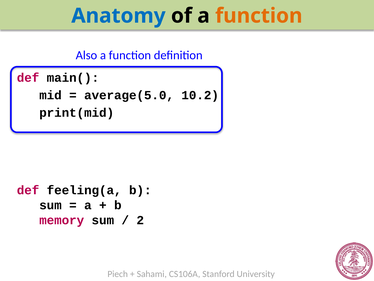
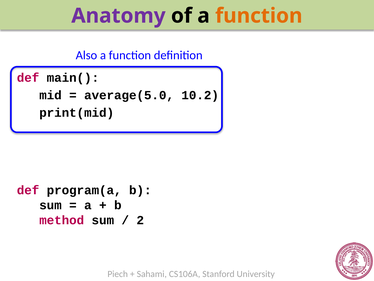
Anatomy colour: blue -> purple
feeling(a: feeling(a -> program(a
memory: memory -> method
